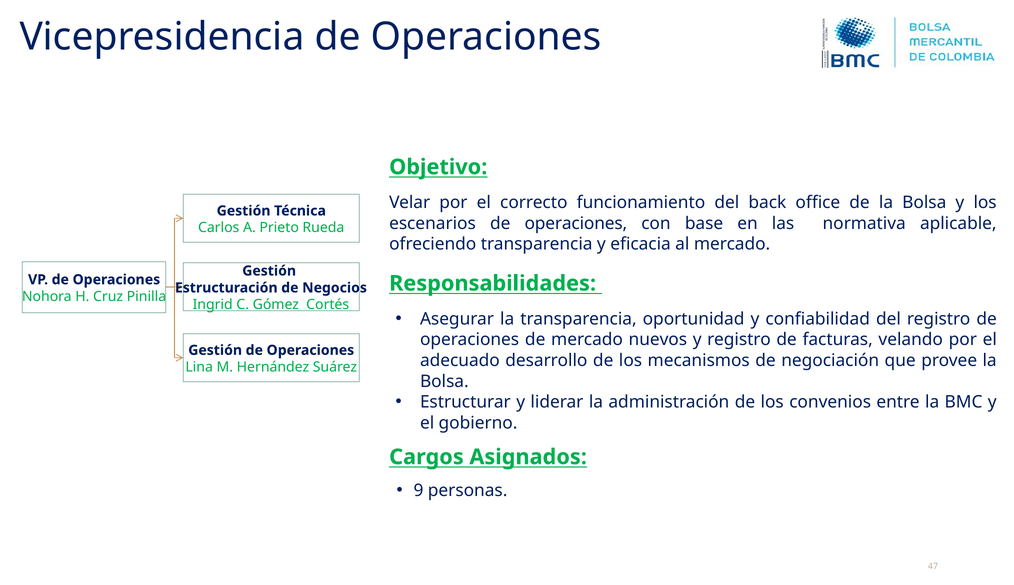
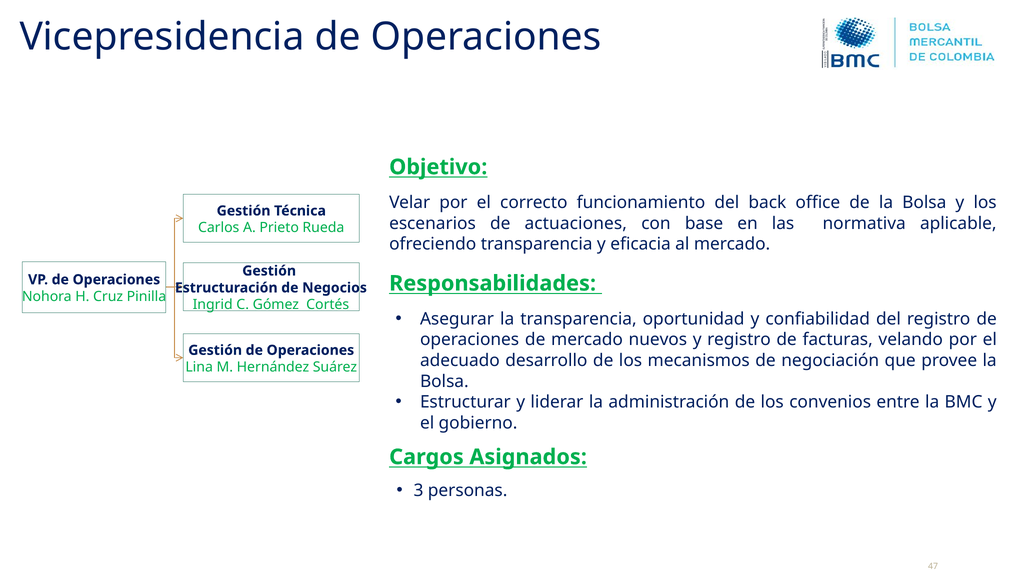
escenarios de operaciones: operaciones -> actuaciones
9: 9 -> 3
